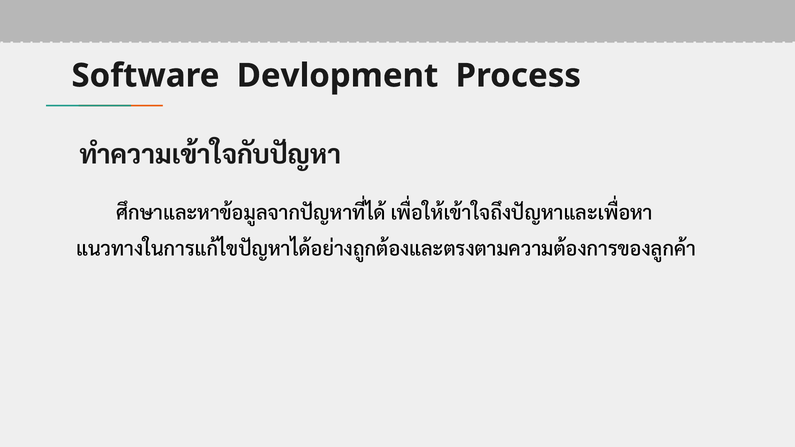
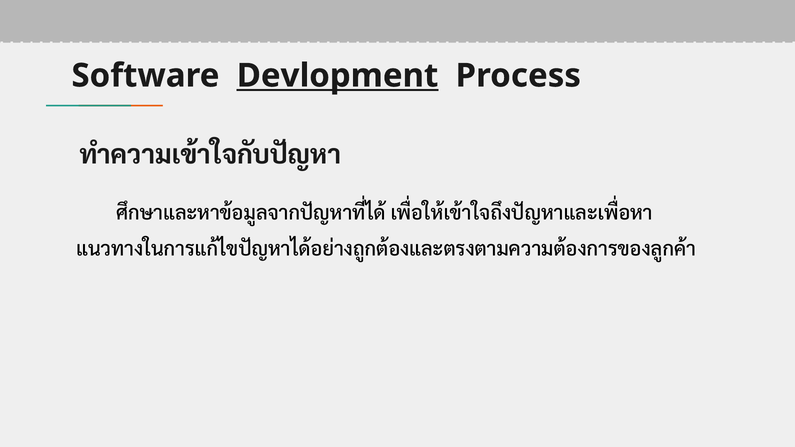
Devlopment underline: none -> present
